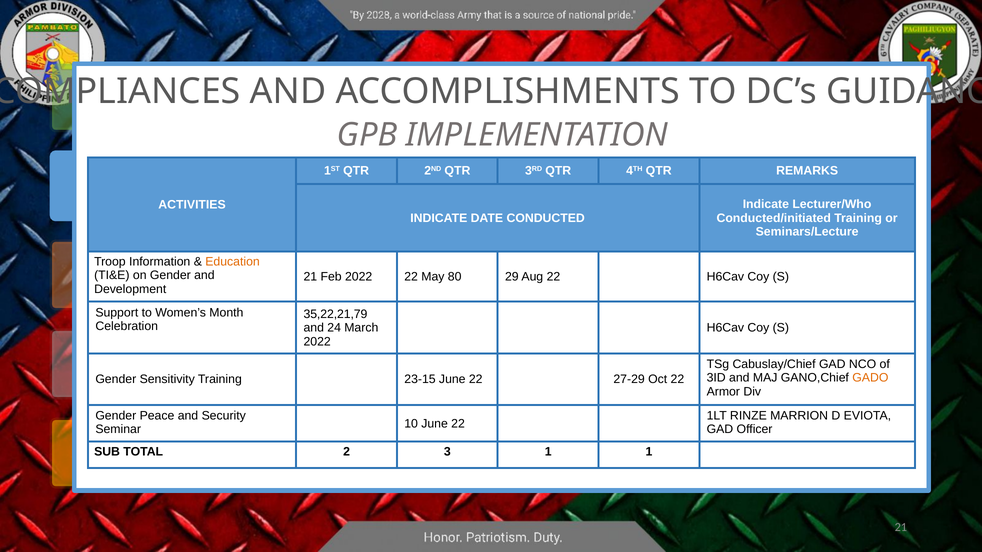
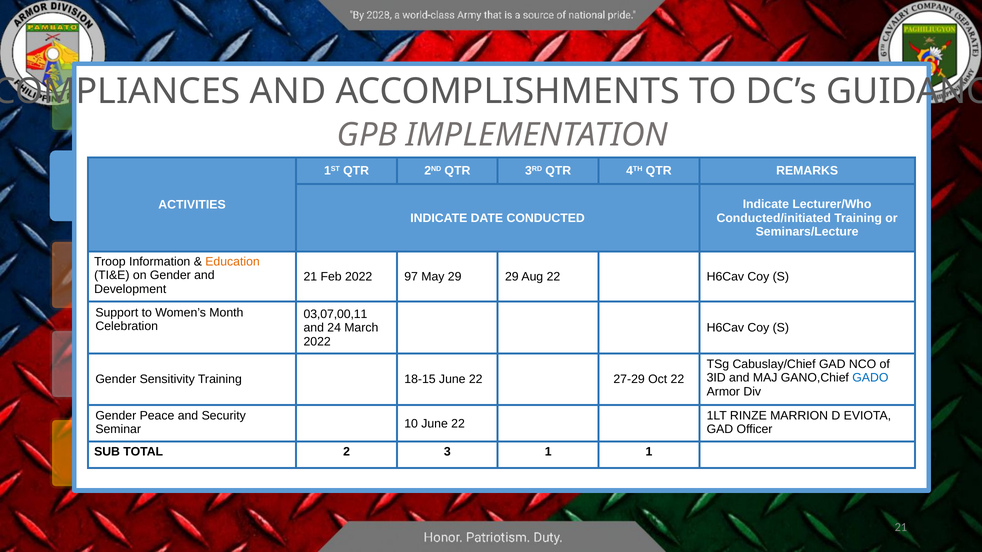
2022 22: 22 -> 97
May 80: 80 -> 29
35,22,21,79: 35,22,21,79 -> 03,07,00,11
GADO colour: orange -> blue
23-15: 23-15 -> 18-15
